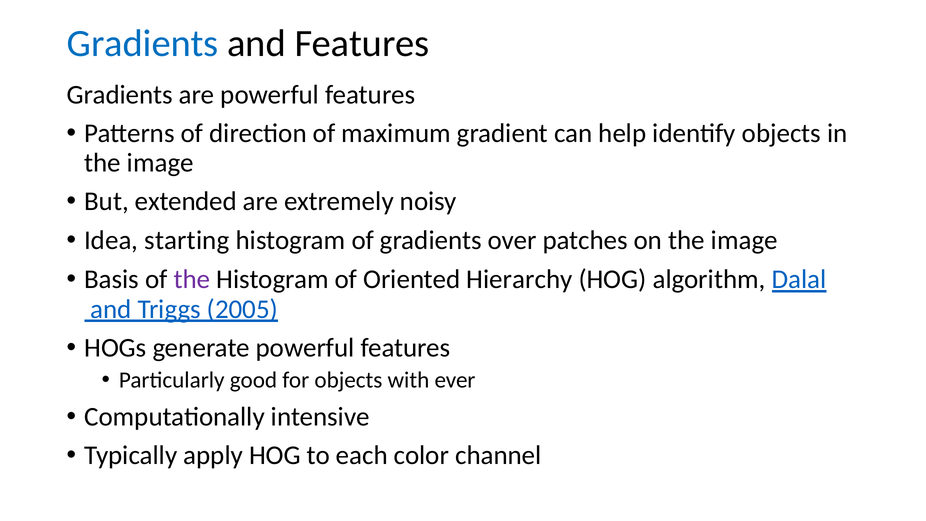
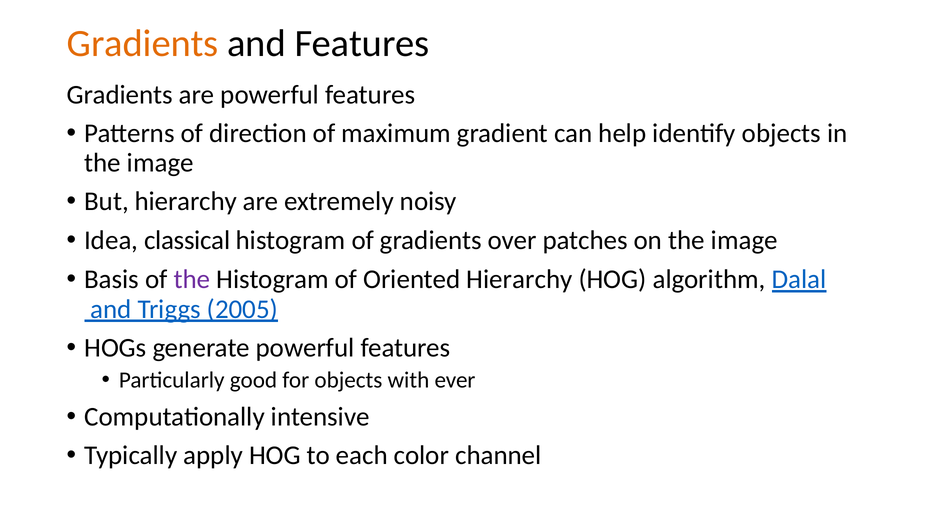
Gradients at (143, 43) colour: blue -> orange
But extended: extended -> hierarchy
starting: starting -> classical
